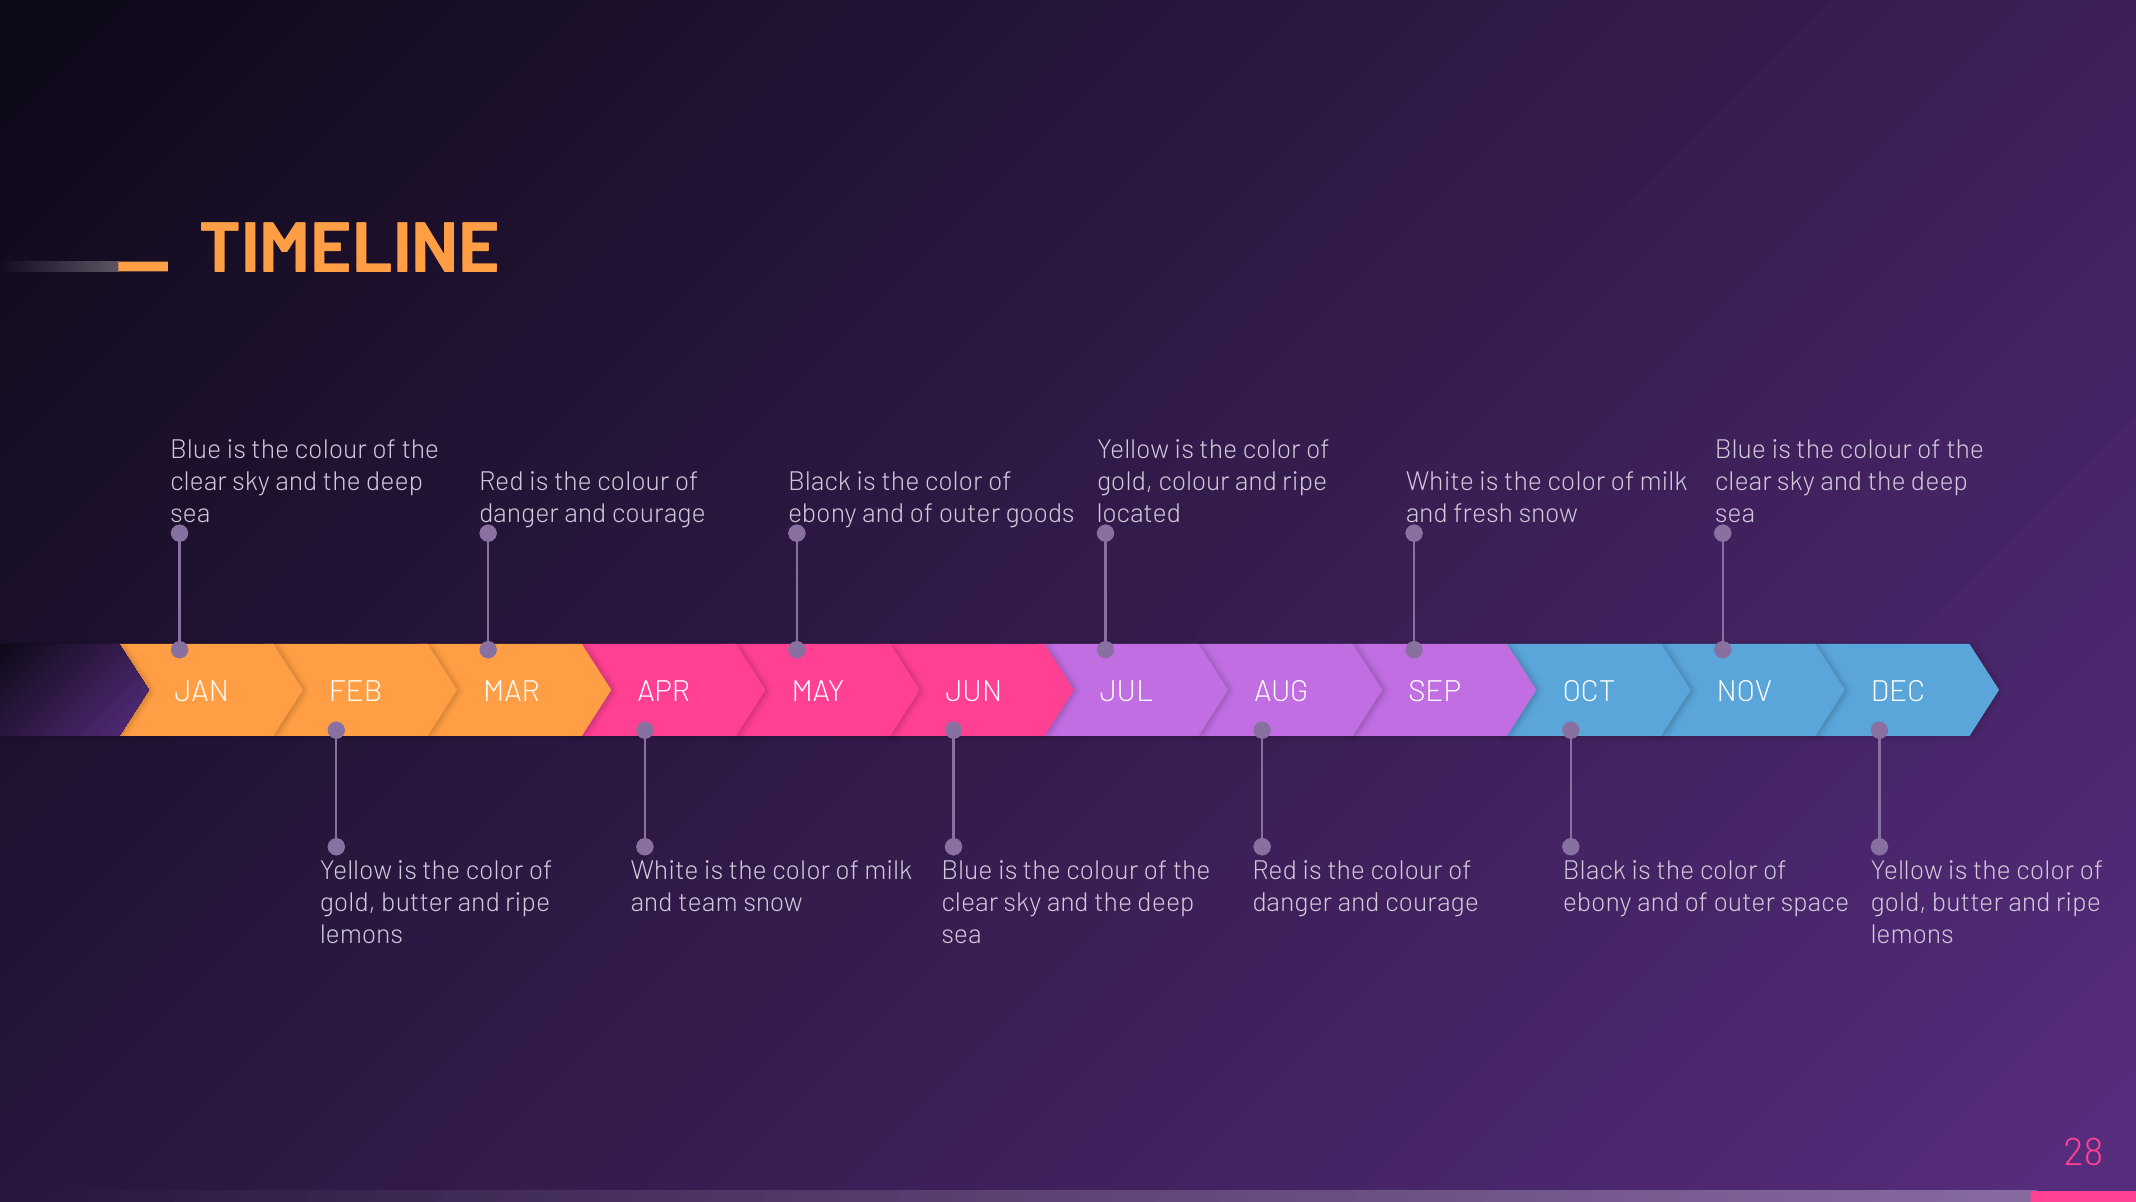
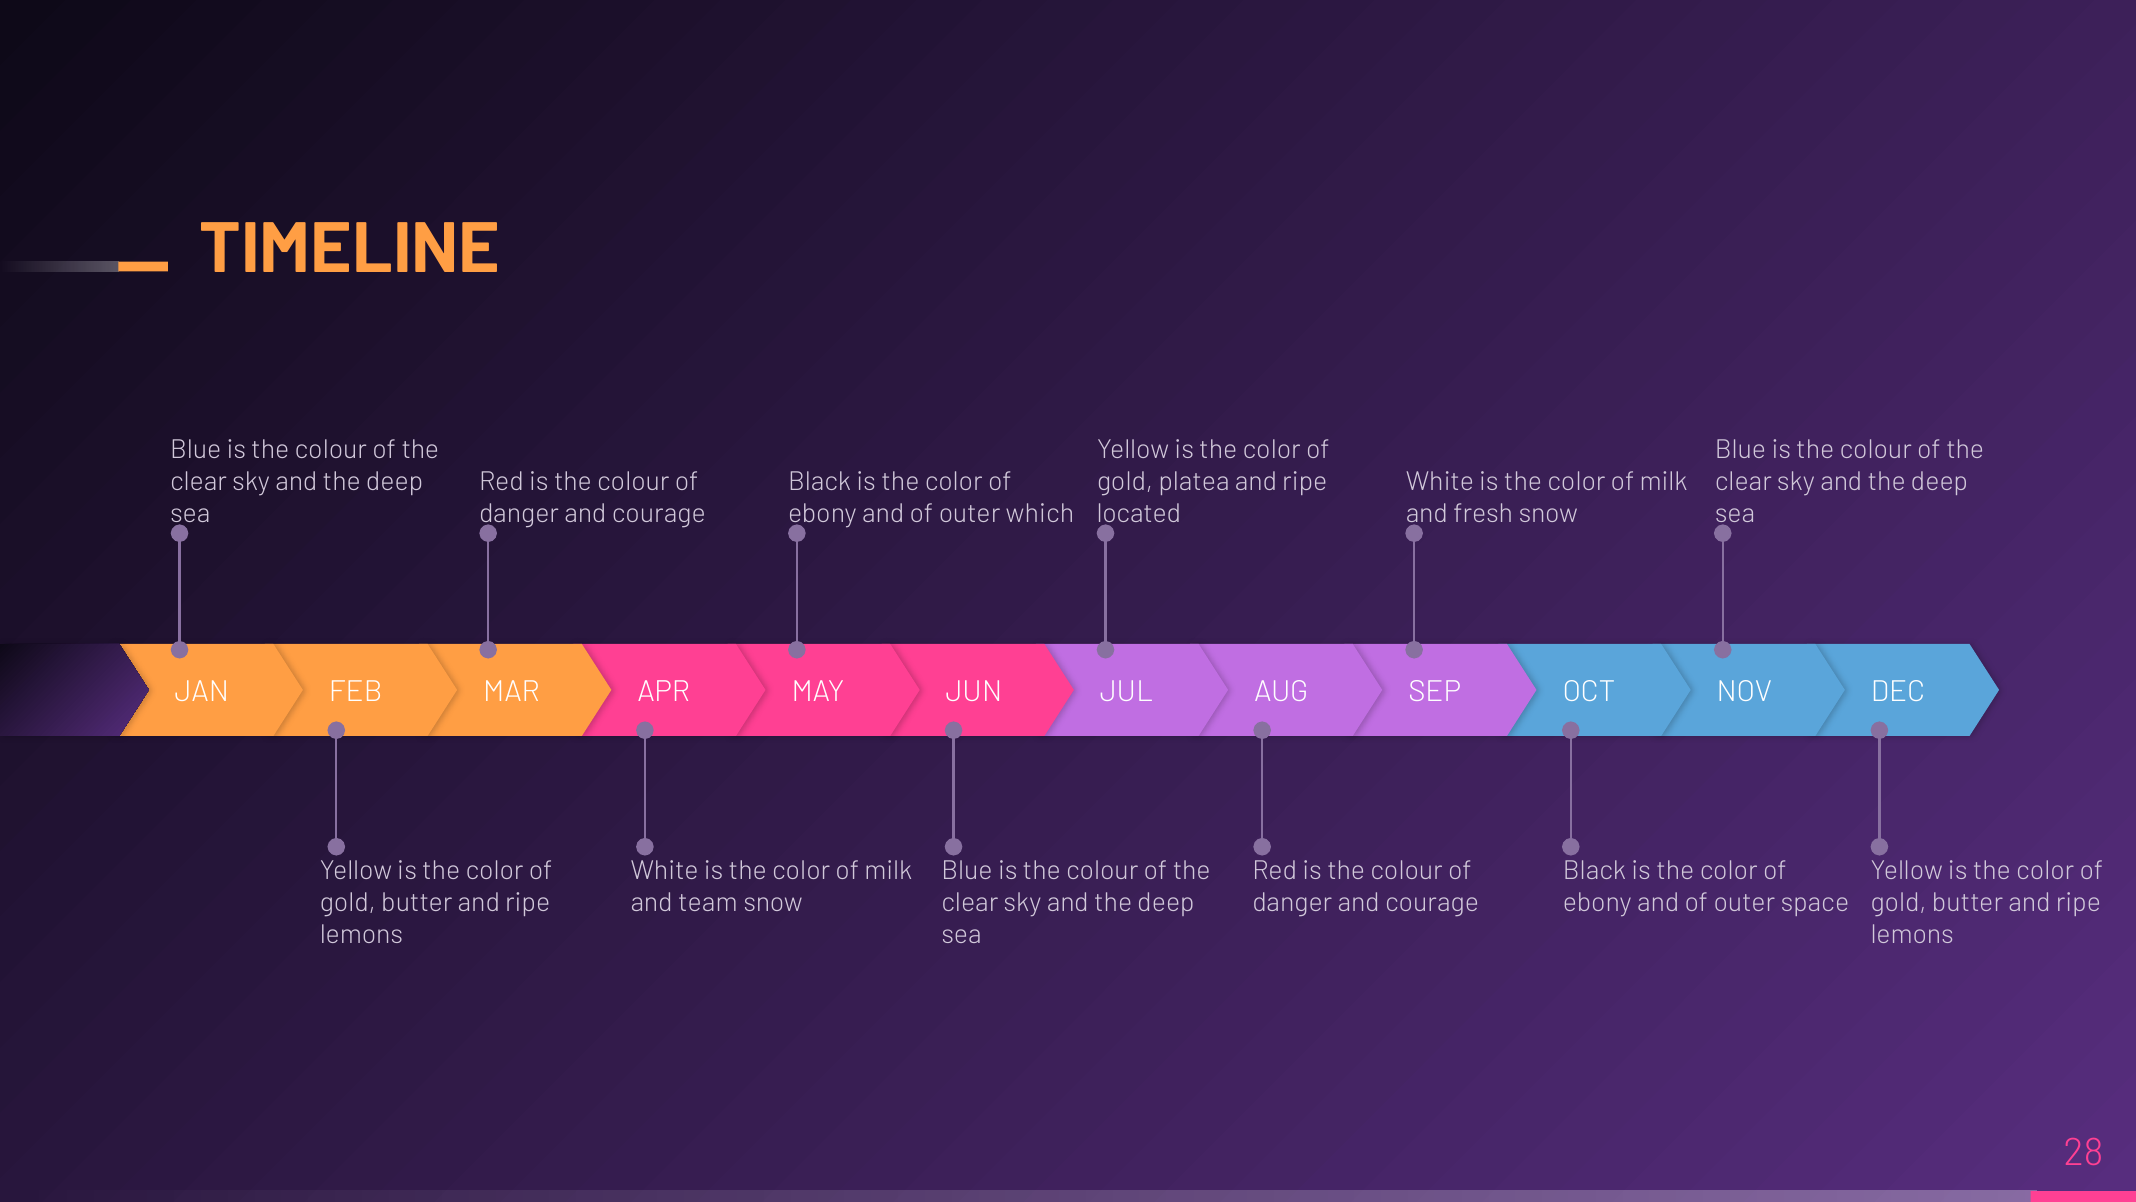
gold colour: colour -> platea
goods: goods -> which
